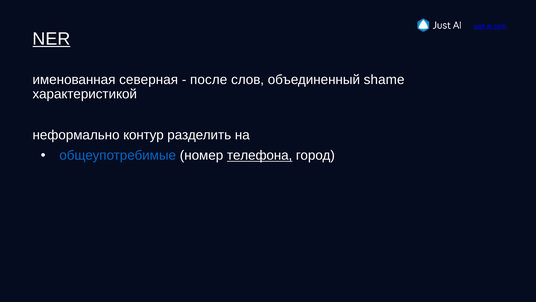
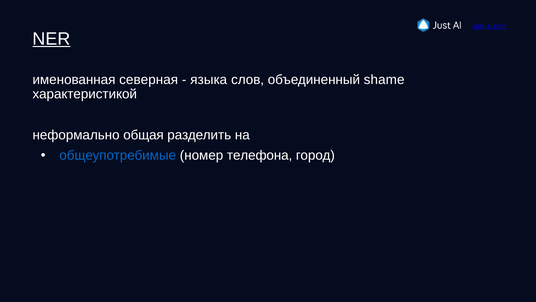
после: после -> языка
контур: контур -> общая
телефона underline: present -> none
